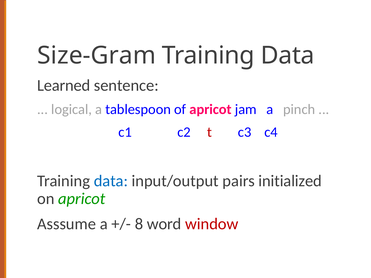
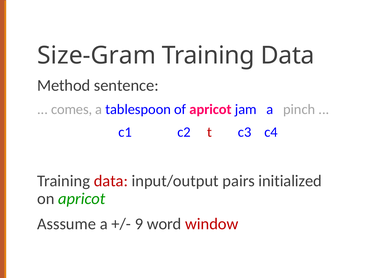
Learned: Learned -> Method
logical: logical -> comes
data at (111, 181) colour: blue -> red
8: 8 -> 9
